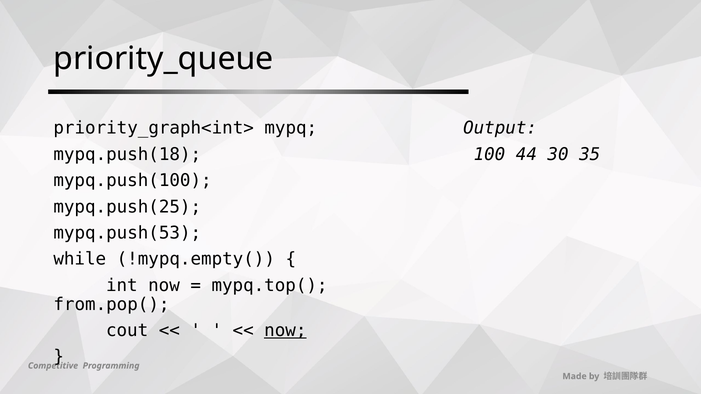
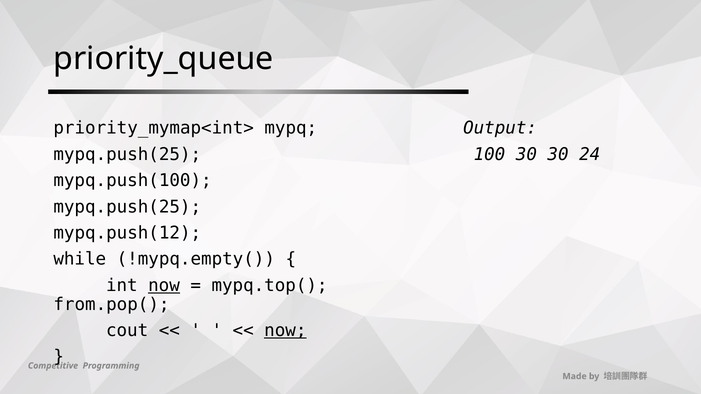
priority_graph<int>: priority_graph<int> -> priority_mymap<int>
mypq.push(18 at (127, 154): mypq.push(18 -> mypq.push(25
100 44: 44 -> 30
35: 35 -> 24
mypq.push(53: mypq.push(53 -> mypq.push(12
now at (164, 286) underline: none -> present
